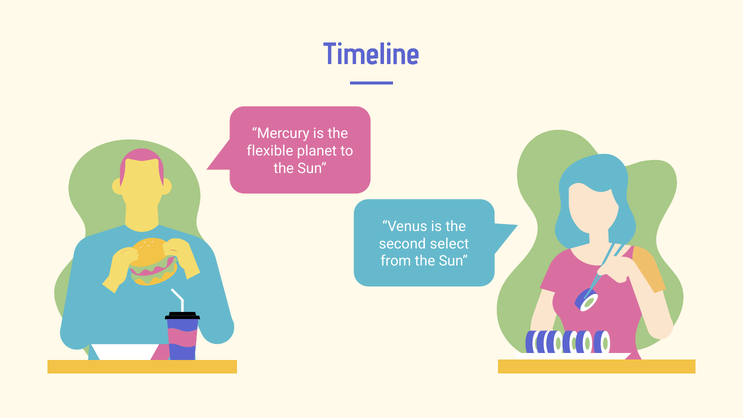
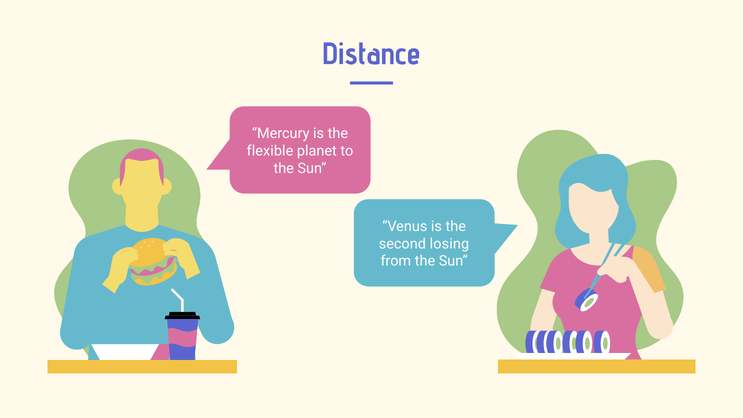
Timeline: Timeline -> Distance
select: select -> losing
